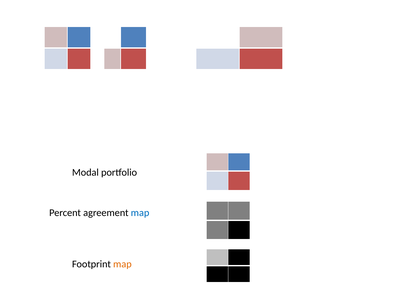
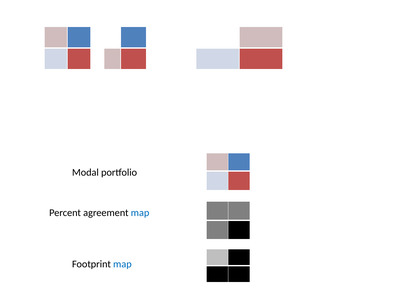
map at (122, 264) colour: orange -> blue
